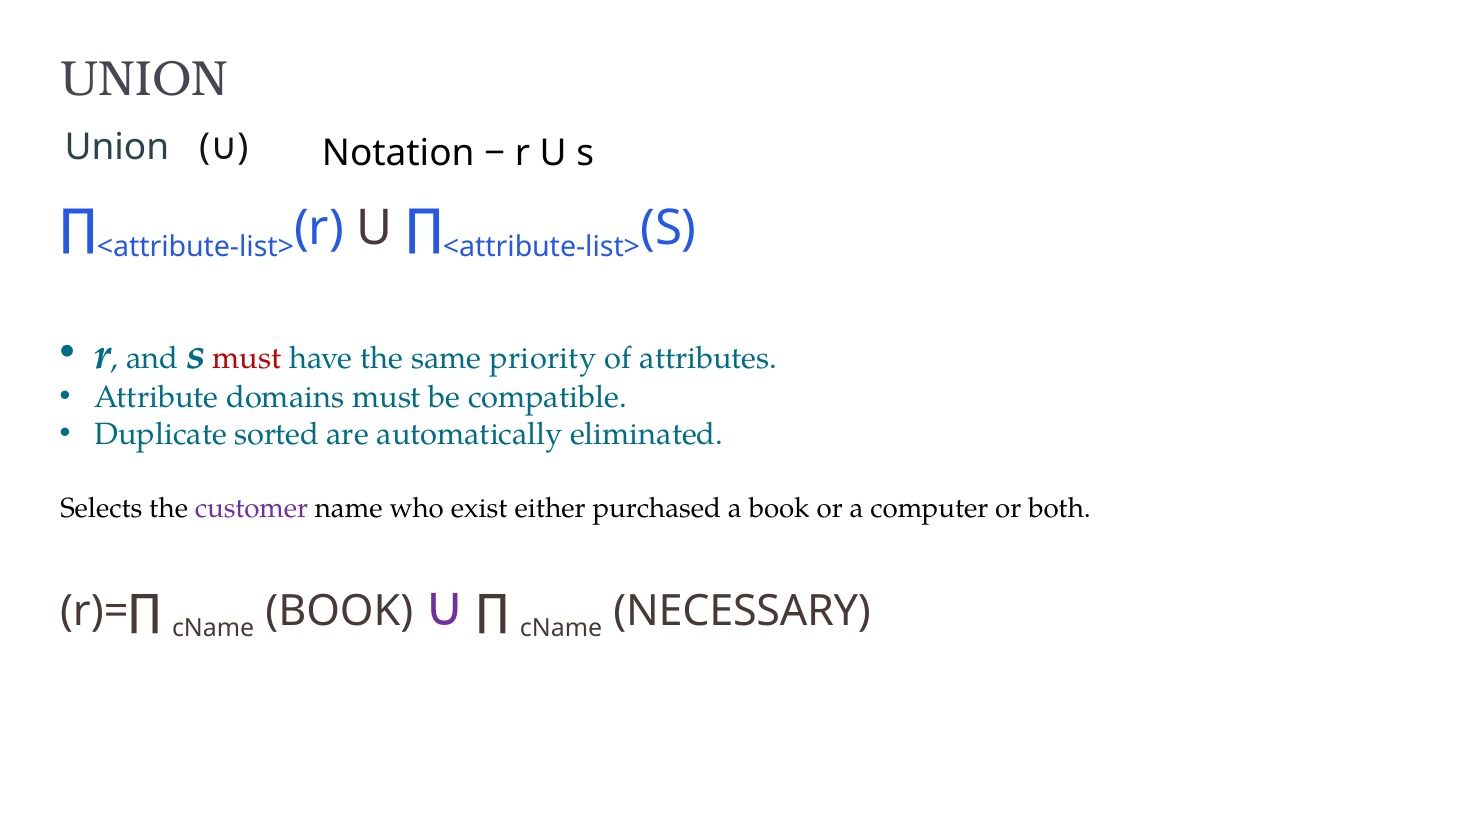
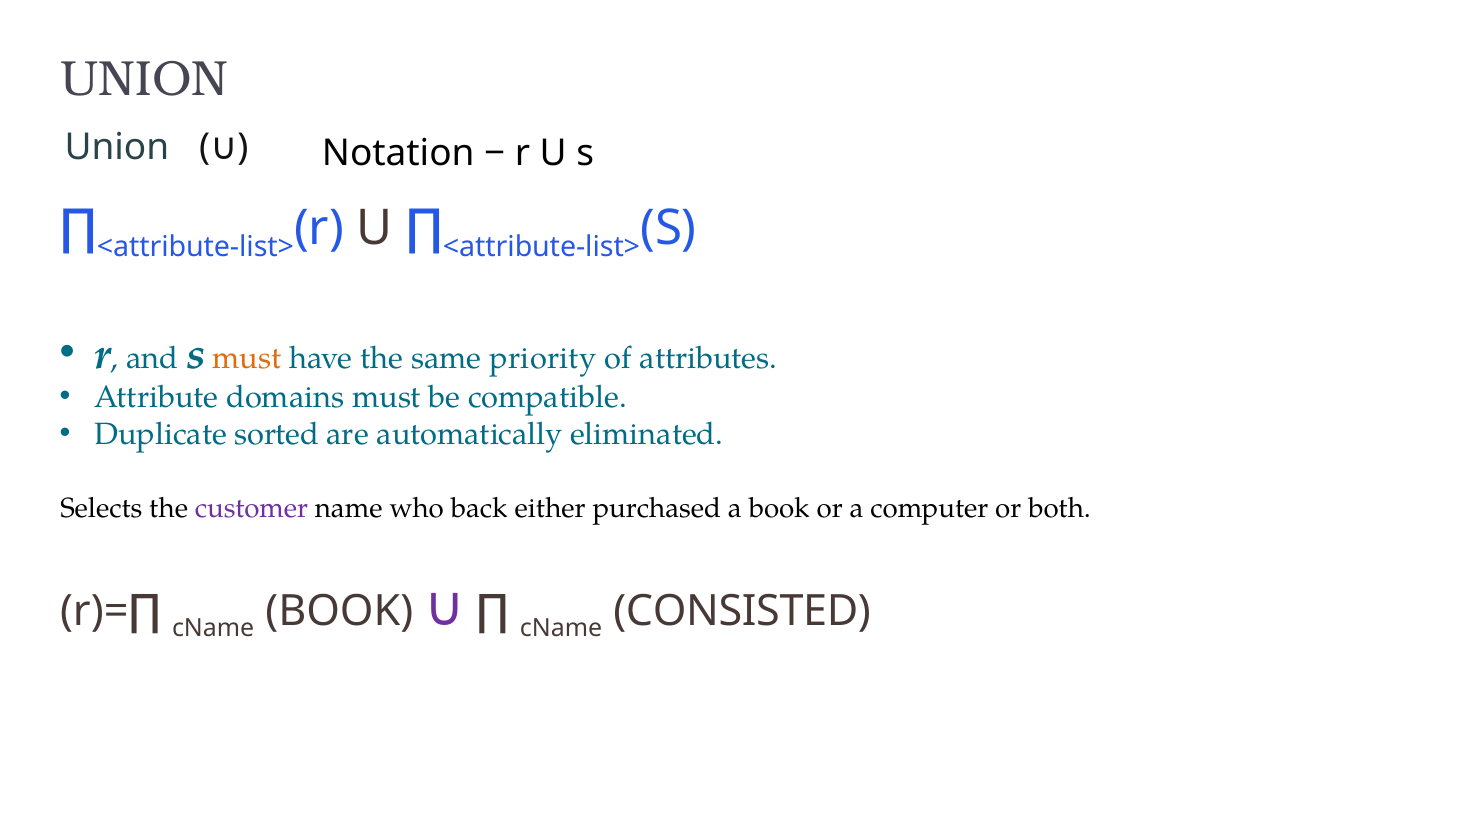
must at (247, 358) colour: red -> orange
exist: exist -> back
NECESSARY: NECESSARY -> CONSISTED
